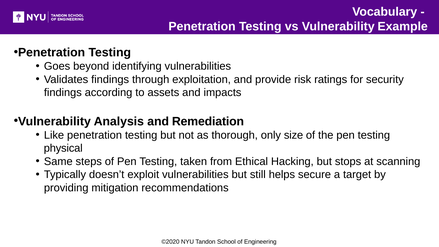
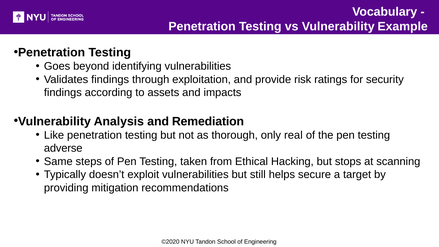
size: size -> real
physical: physical -> adverse
